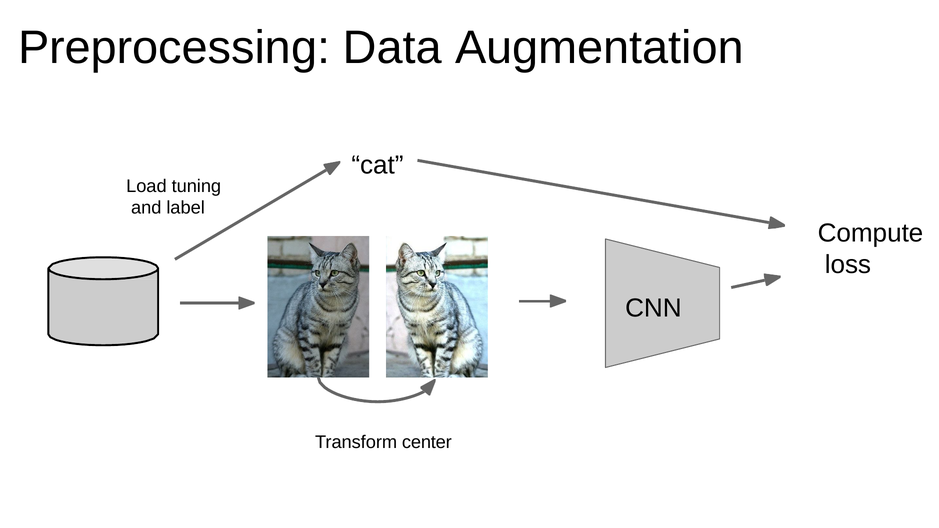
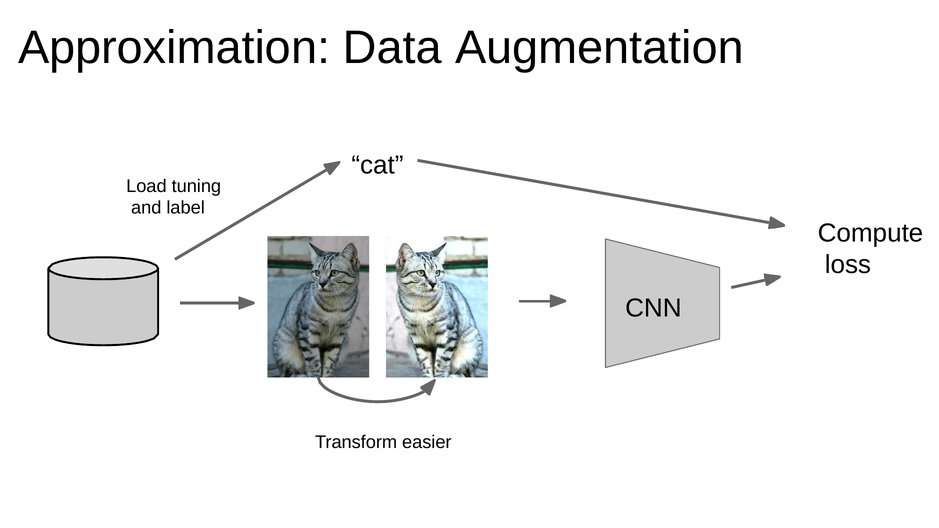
Preprocessing: Preprocessing -> Approximation
center: center -> easier
